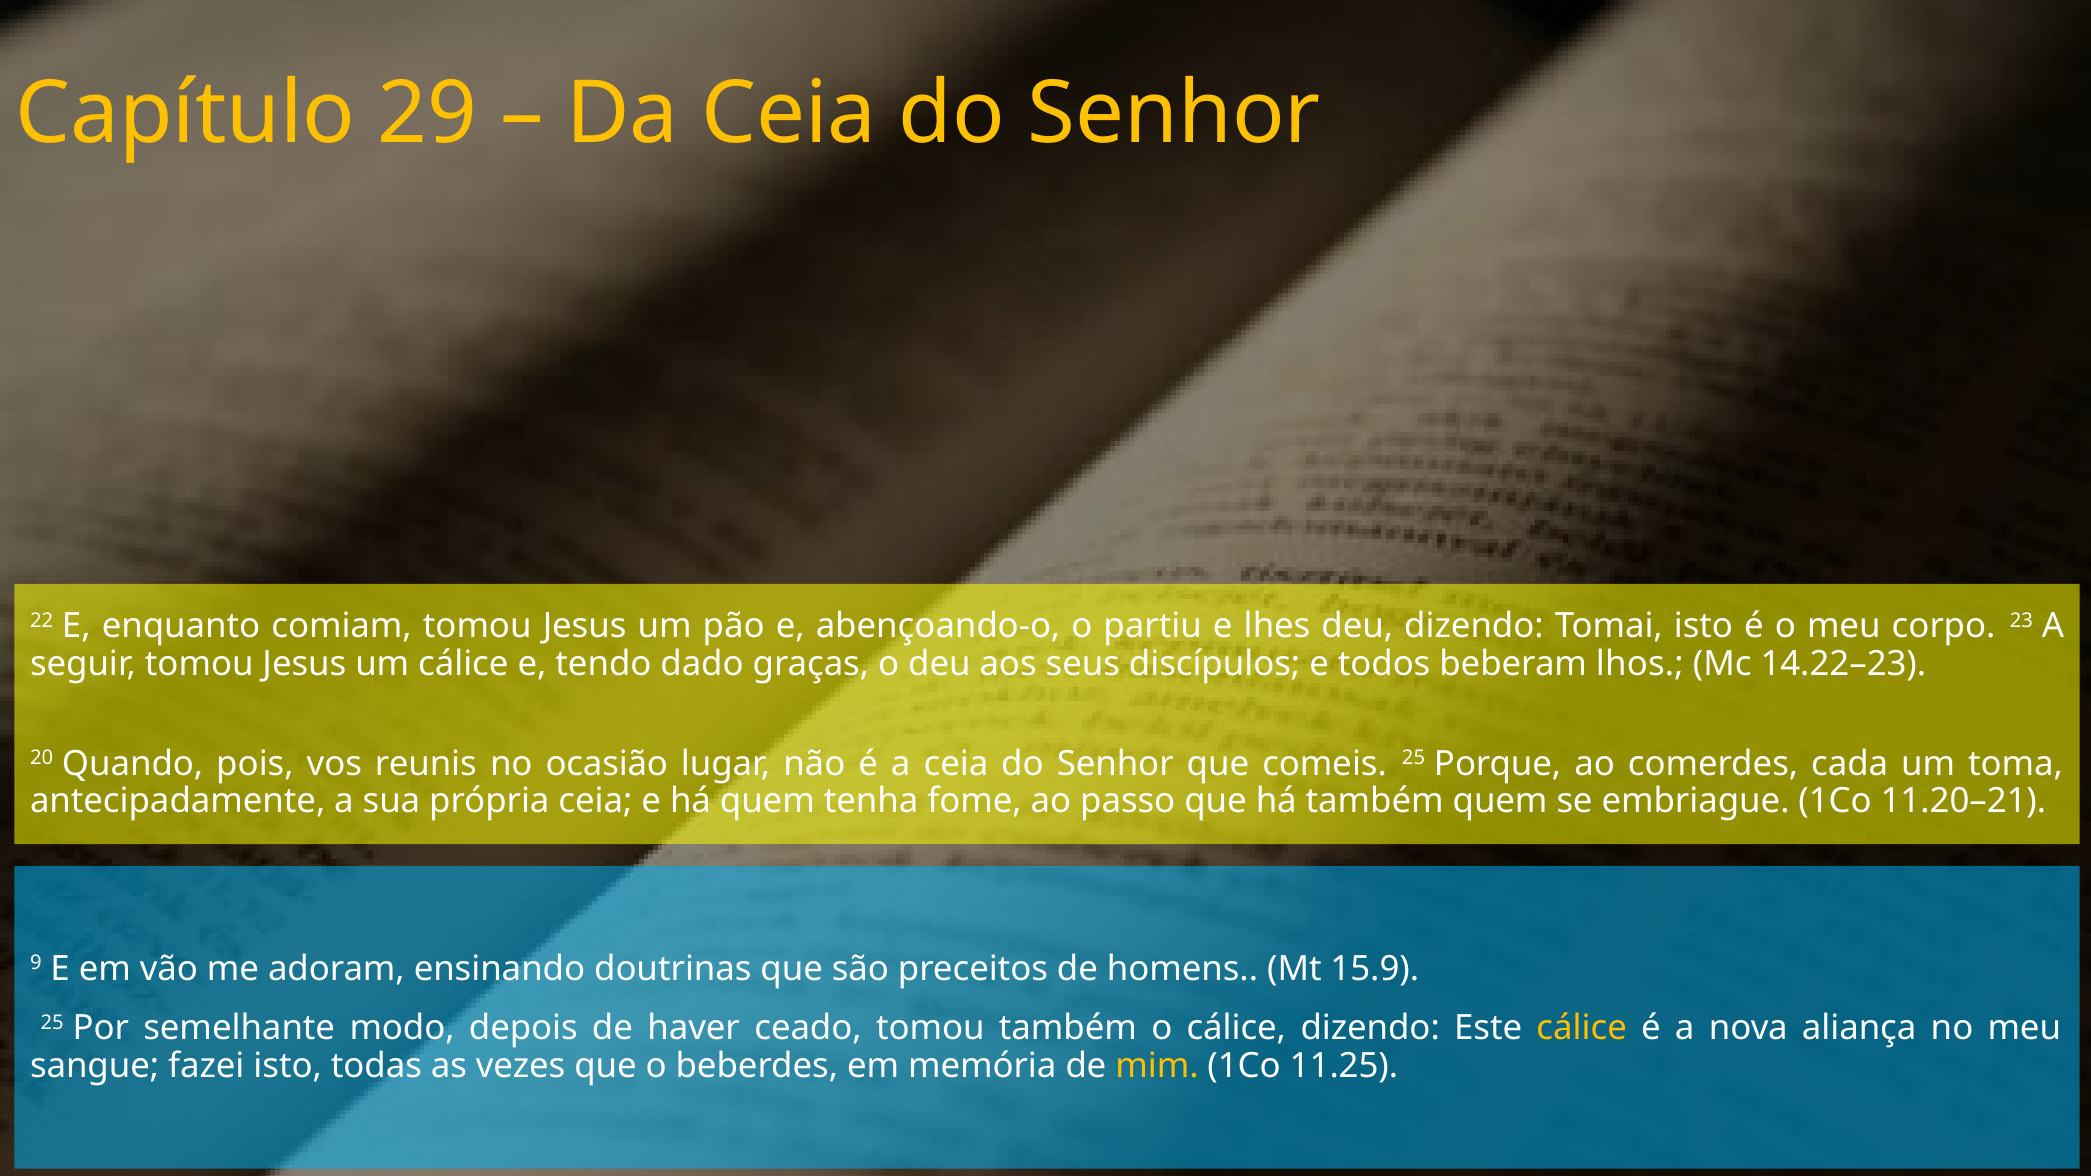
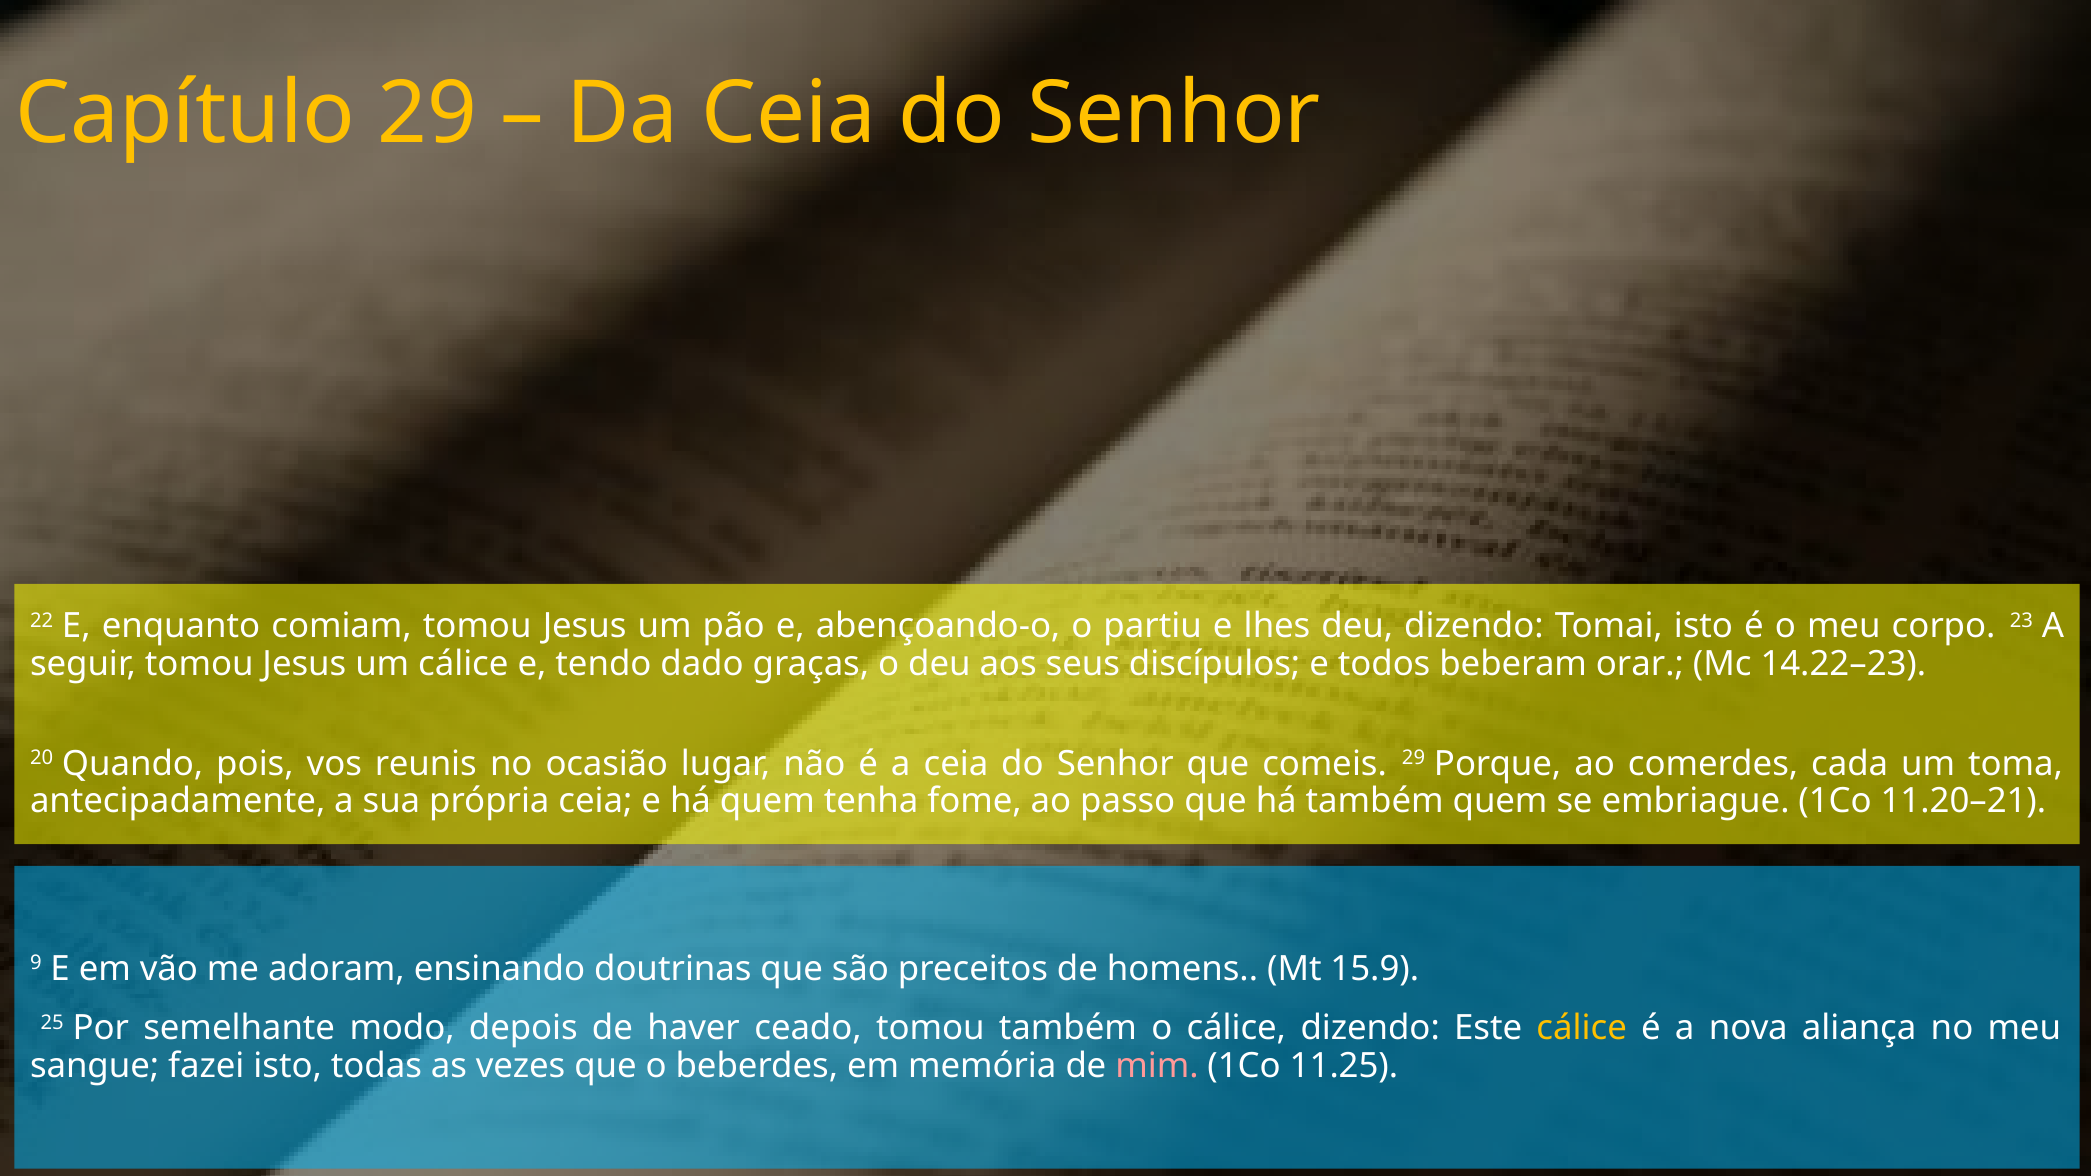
lhos: lhos -> orar
comeis 25: 25 -> 29
mim colour: yellow -> pink
